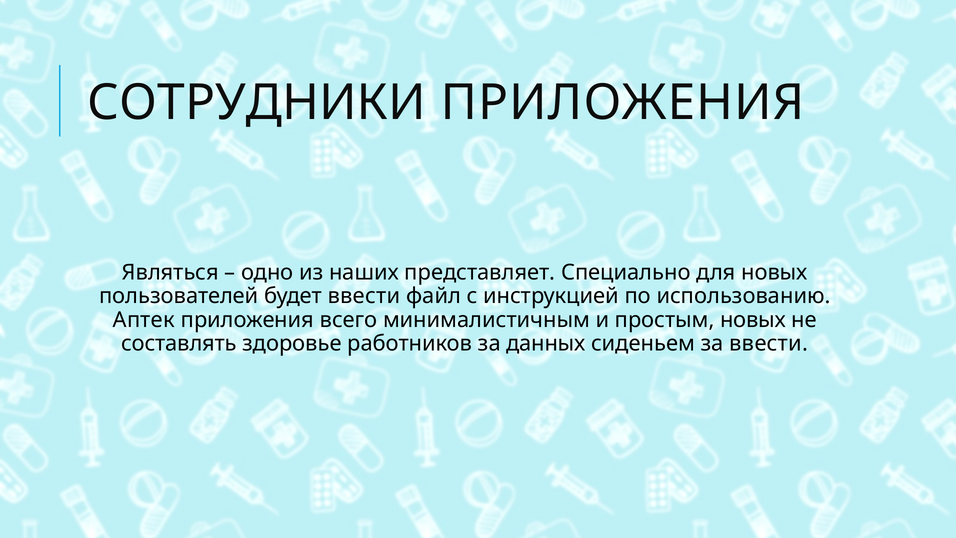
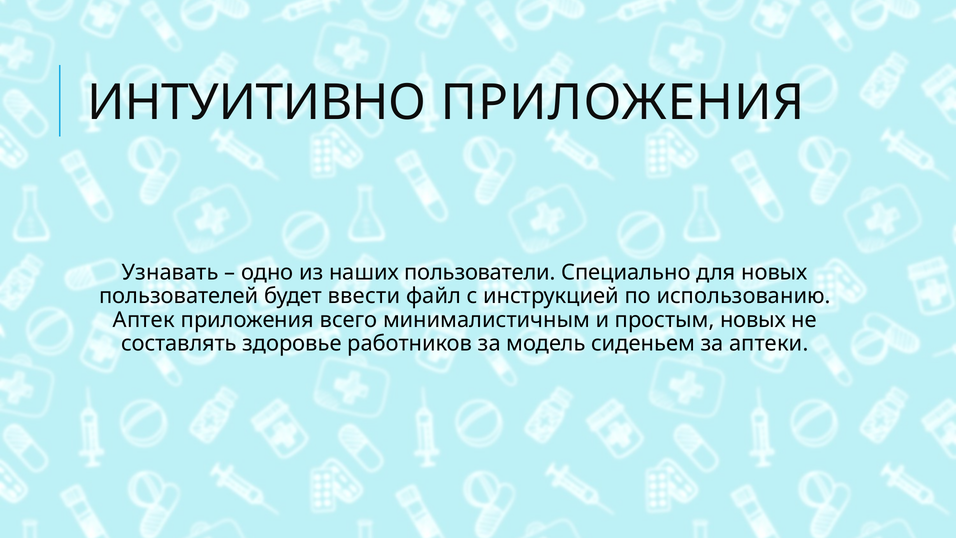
СОТРУДНИКИ: СОТРУДНИКИ -> ИНТУИТИВНО
Являться: Являться -> Узнавать
представляет: представляет -> пользователи
данных: данных -> модель
за ввести: ввести -> аптеки
